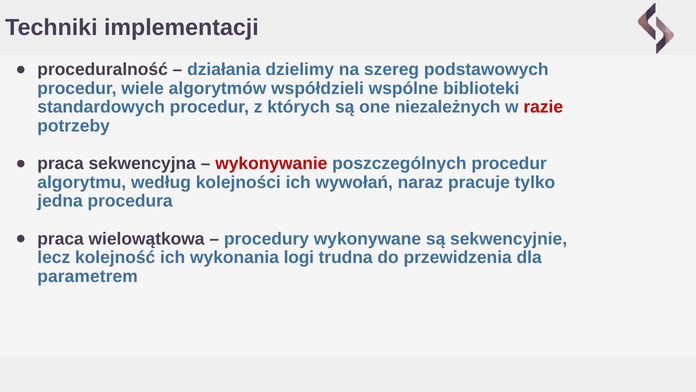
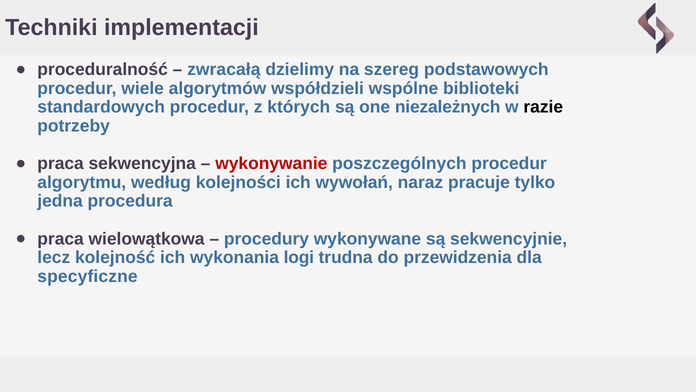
działania: działania -> zwracałą
razie colour: red -> black
parametrem: parametrem -> specyficzne
